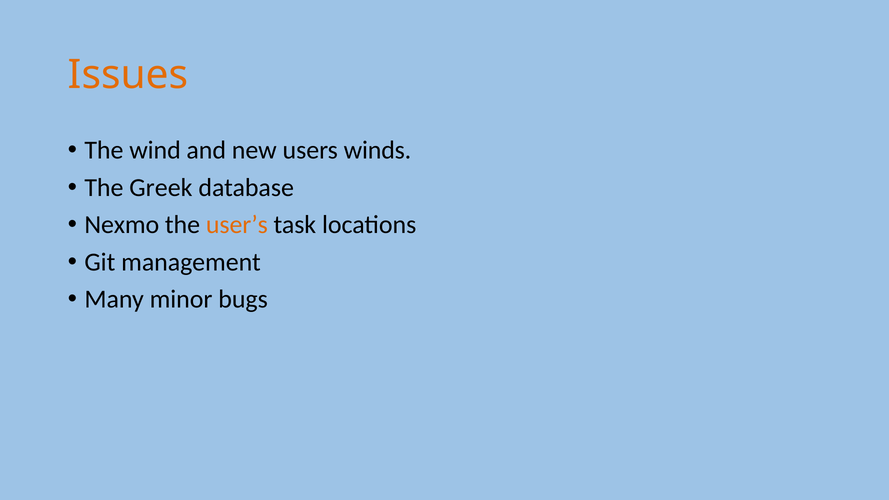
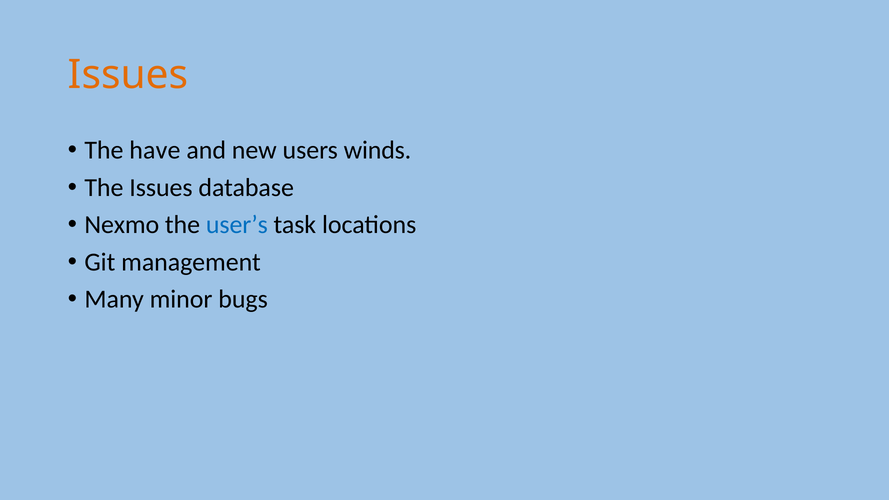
wind: wind -> have
The Greek: Greek -> Issues
user’s colour: orange -> blue
